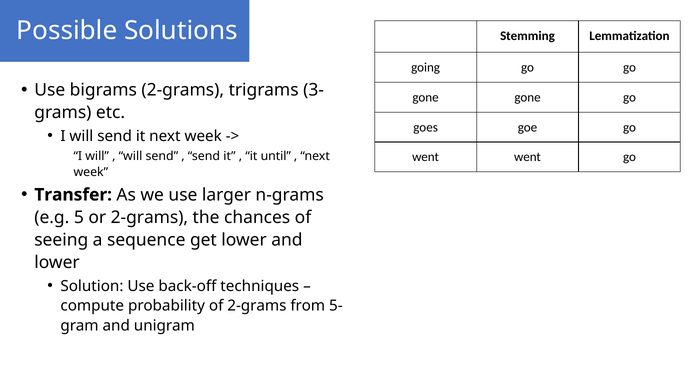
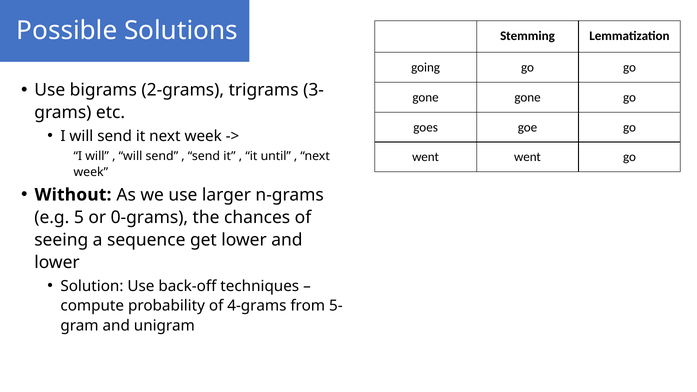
Transfer: Transfer -> Without
or 2-grams: 2-grams -> 0-grams
of 2-grams: 2-grams -> 4-grams
